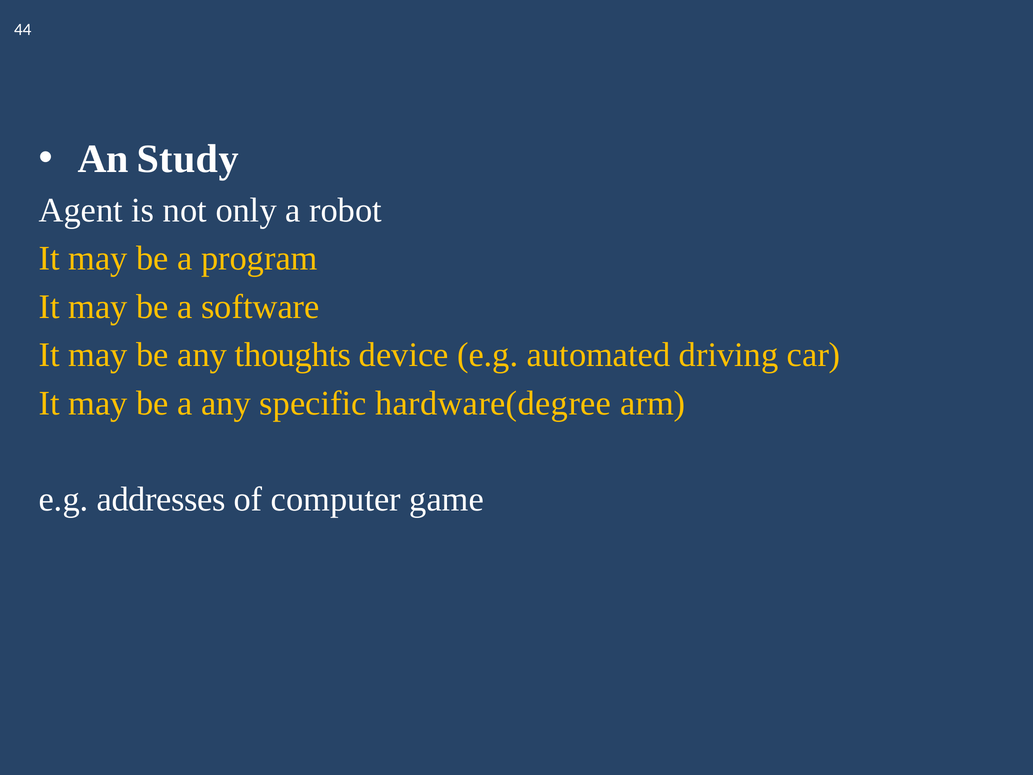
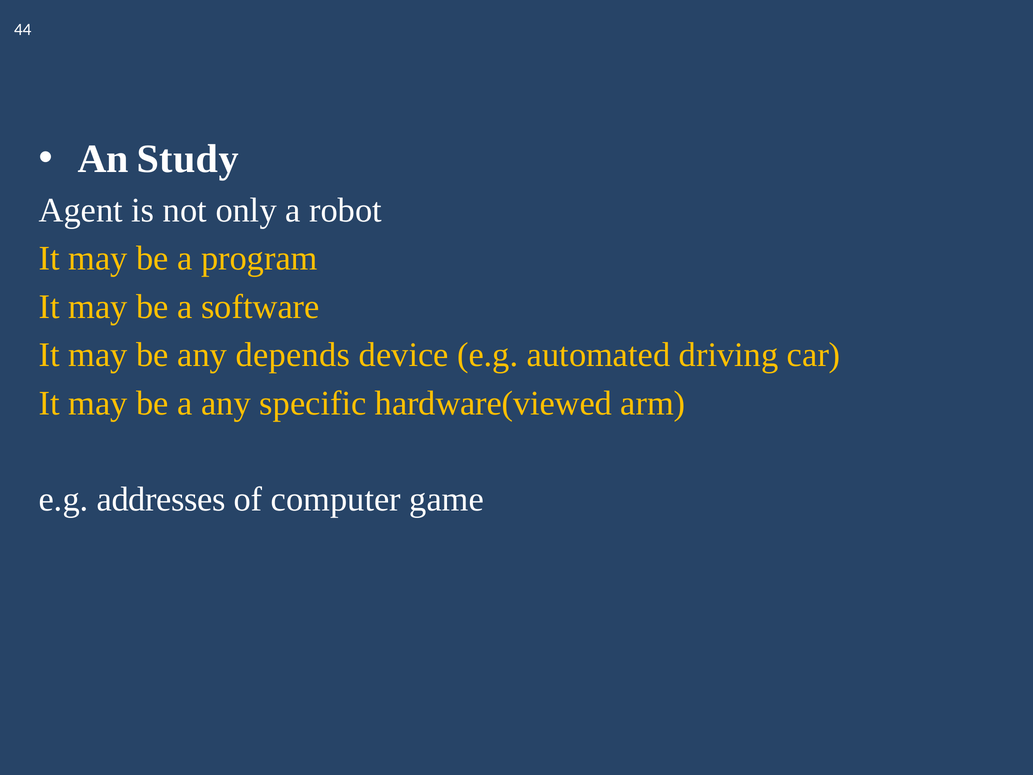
thoughts: thoughts -> depends
hardware(degree: hardware(degree -> hardware(viewed
